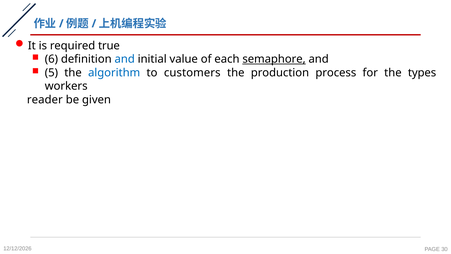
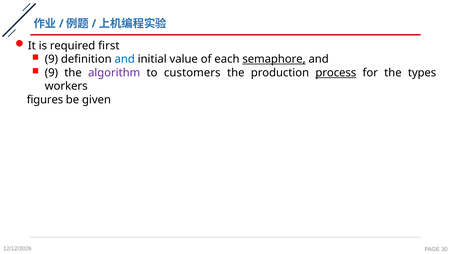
true: true -> first
6 at (51, 59): 6 -> 9
5 at (51, 73): 5 -> 9
algorithm colour: blue -> purple
process underline: none -> present
reader: reader -> figures
